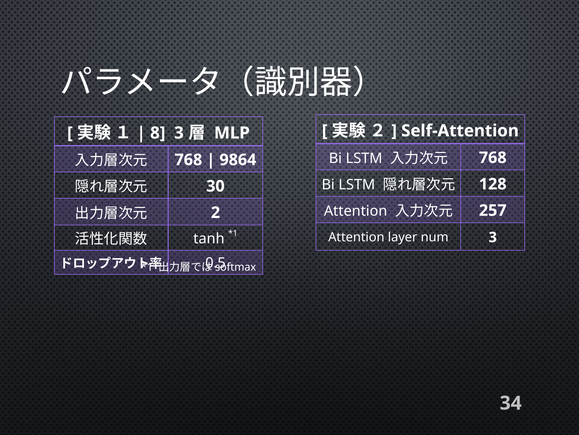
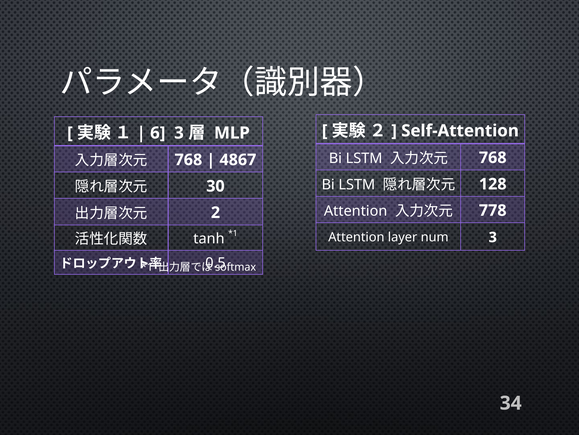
8: 8 -> 6
9864: 9864 -> 4867
257: 257 -> 778
